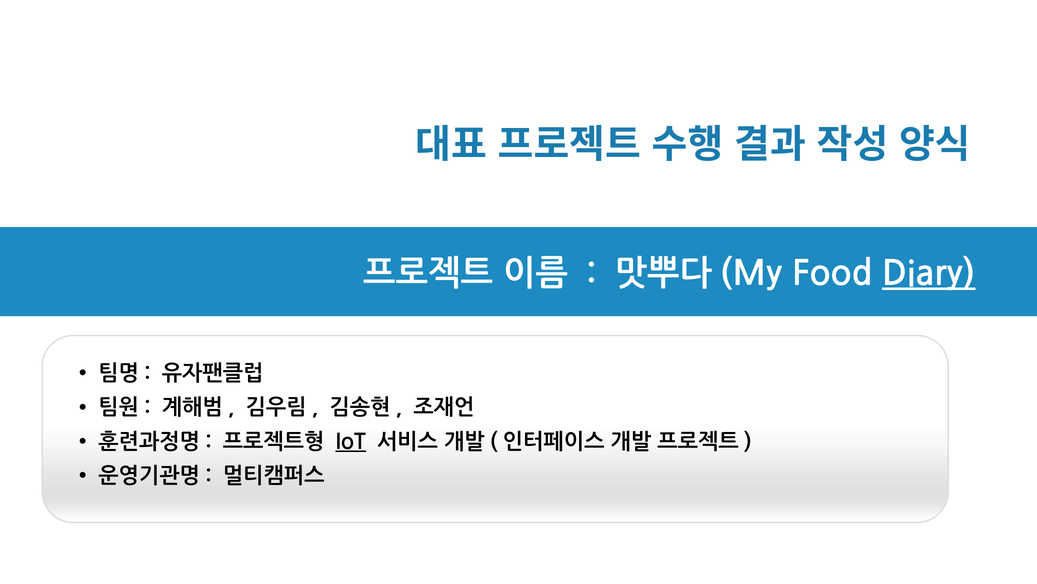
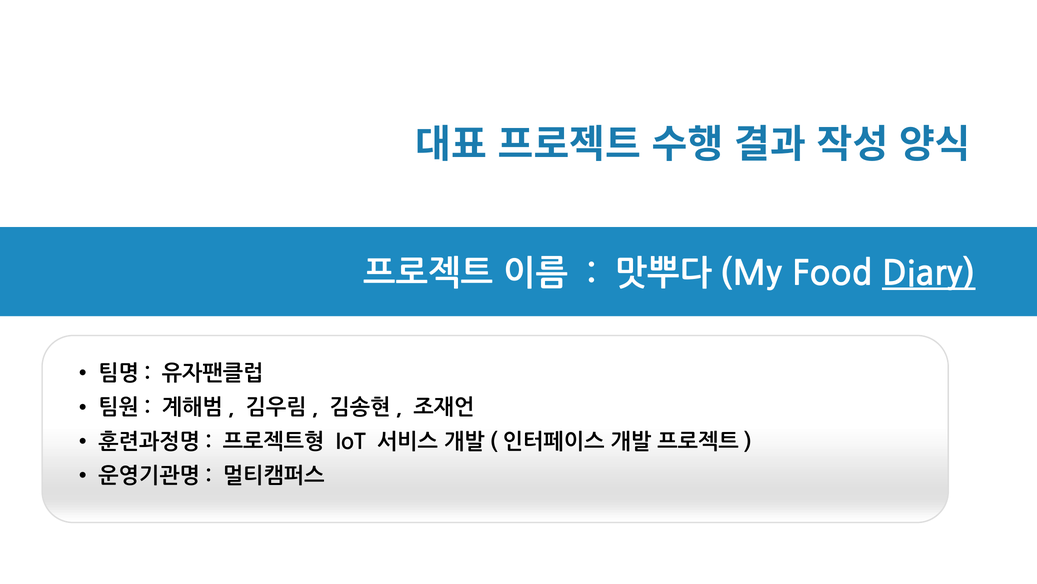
IoT underline: present -> none
